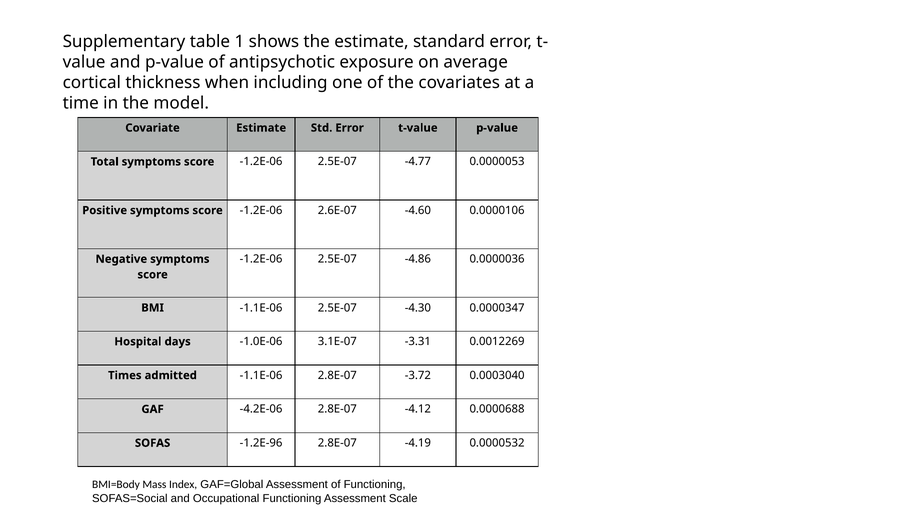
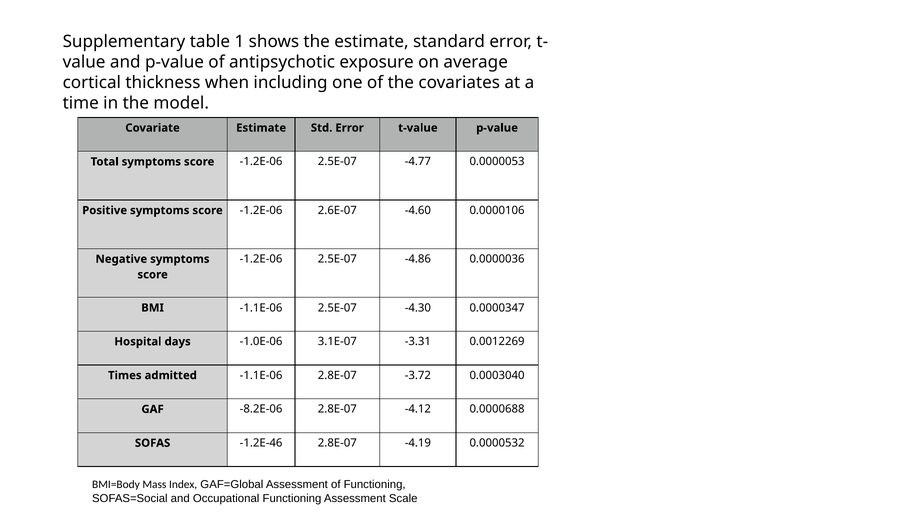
-4.2E-06: -4.2E-06 -> -8.2E-06
-1.2E-96: -1.2E-96 -> -1.2E-46
